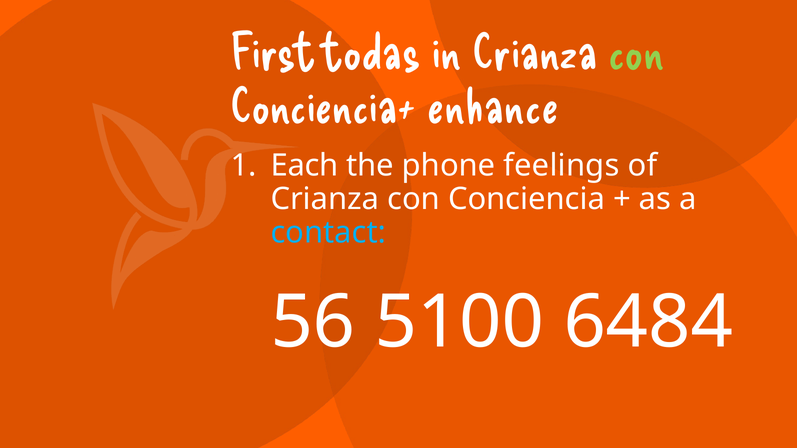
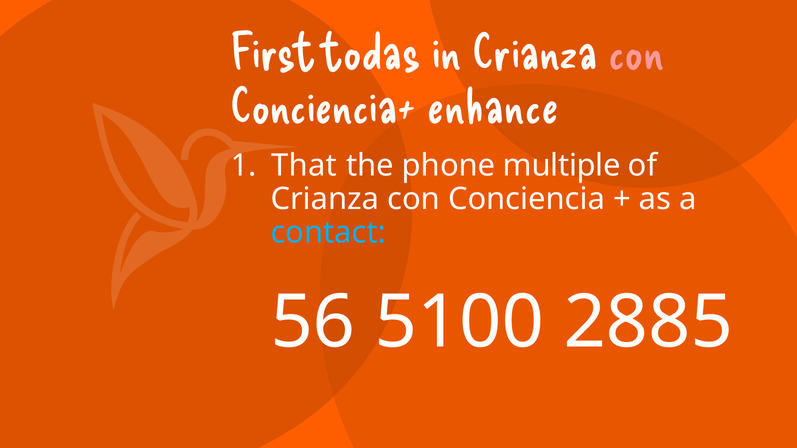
con at (637, 53) colour: light green -> pink
Each: Each -> That
feelings: feelings -> multiple
6484: 6484 -> 2885
